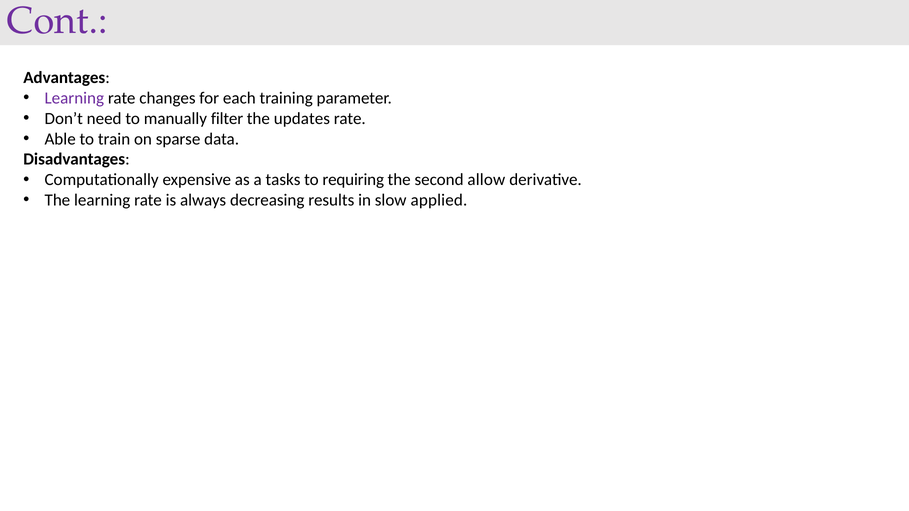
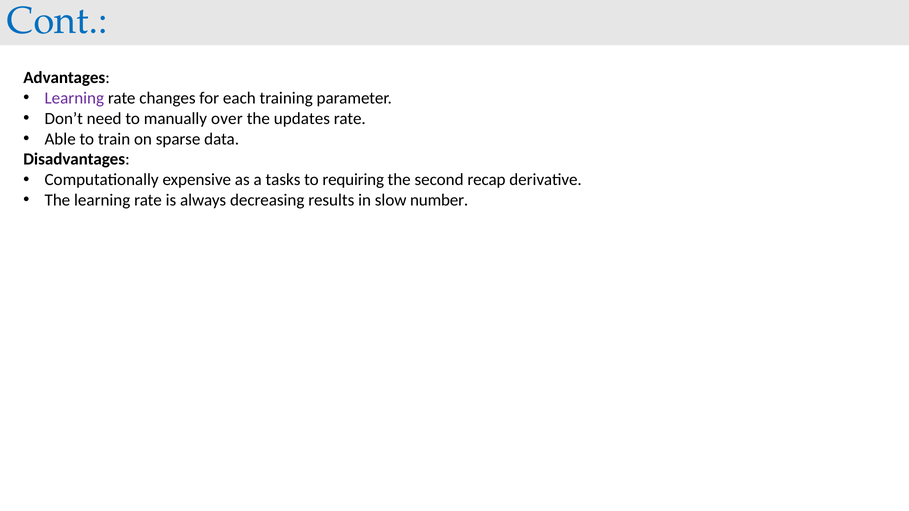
Cont colour: purple -> blue
filter: filter -> over
allow: allow -> recap
applied: applied -> number
